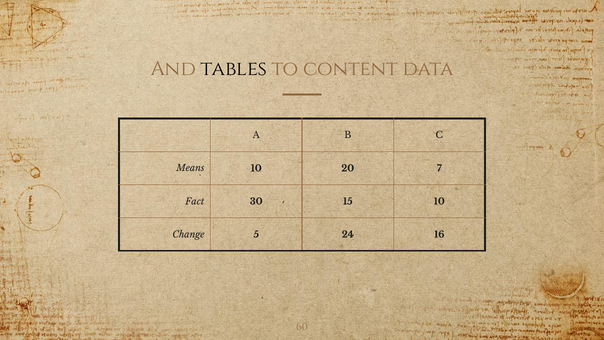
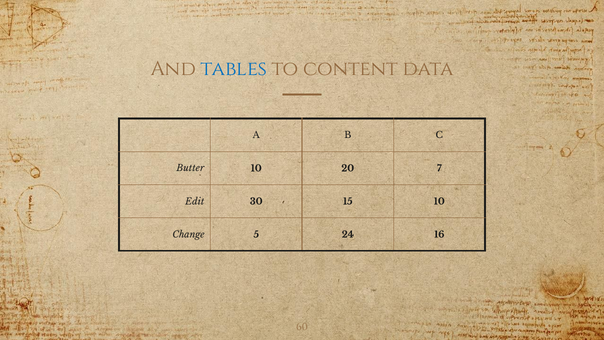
tables colour: black -> blue
Means: Means -> Butter
Fact: Fact -> Edit
